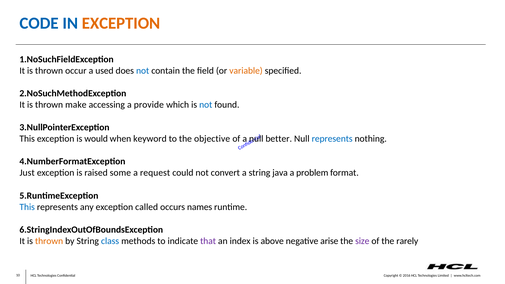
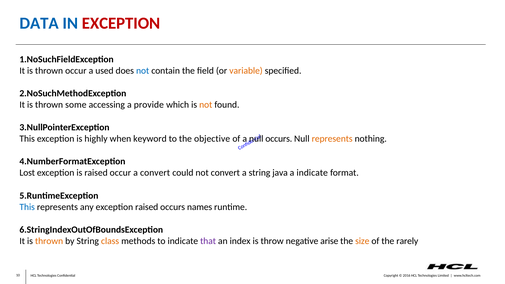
CODE: CODE -> DATA
EXCEPTION at (121, 23) colour: orange -> red
make: make -> some
not at (206, 105) colour: blue -> orange
would: would -> highly
better at (279, 139): better -> occurs
represents at (332, 139) colour: blue -> orange
Just: Just -> Lost
raised some: some -> occur
a request: request -> convert
a problem: problem -> indicate
exception called: called -> raised
class colour: blue -> orange
above: above -> throw
size colour: purple -> orange
